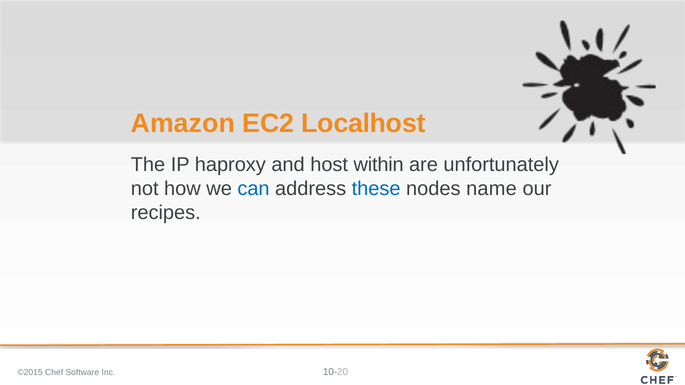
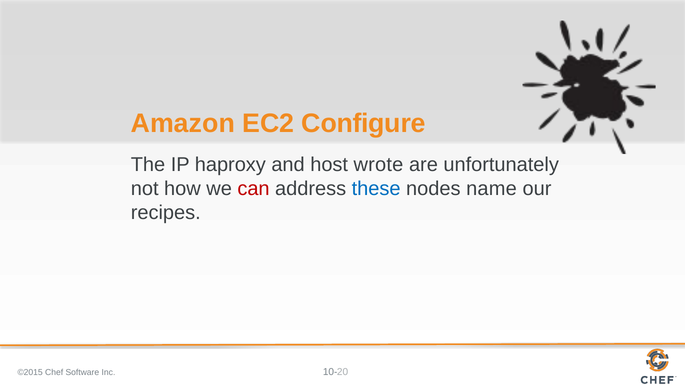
Localhost: Localhost -> Configure
within: within -> wrote
can colour: blue -> red
